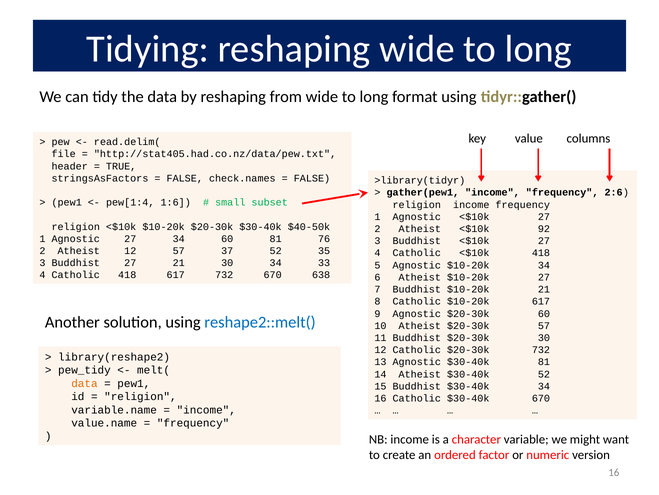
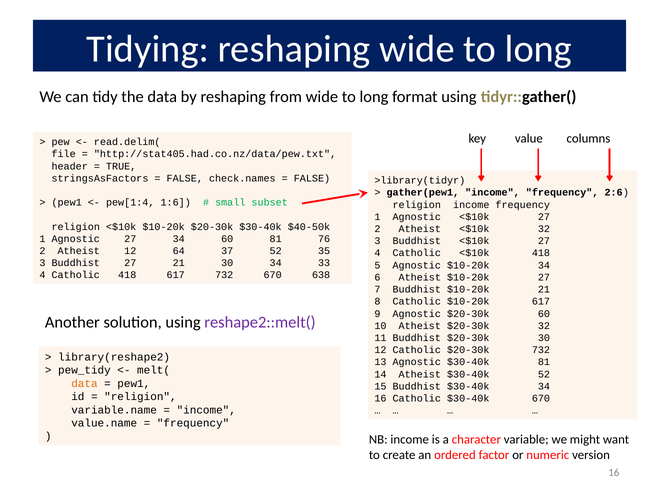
<$10k 92: 92 -> 32
12 57: 57 -> 64
reshape2::melt( colour: blue -> purple
$20-30k 57: 57 -> 32
